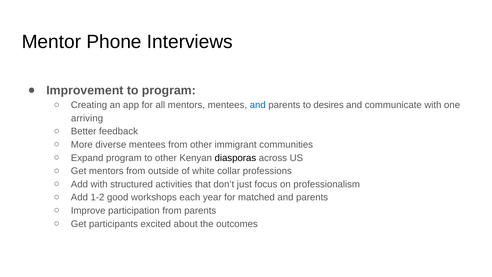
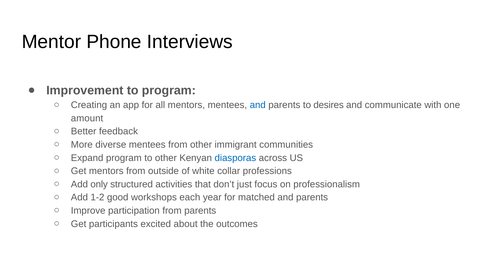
arriving: arriving -> amount
diasporas colour: black -> blue
Add with: with -> only
